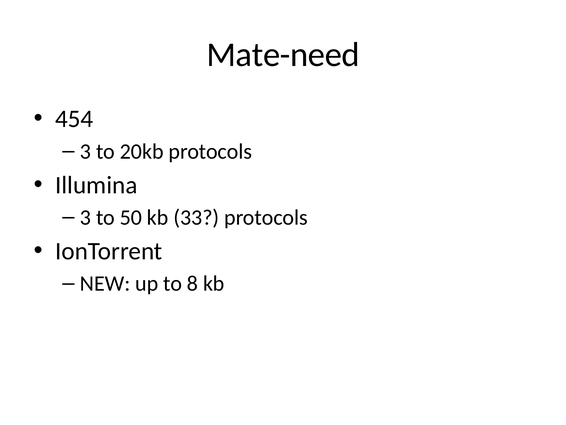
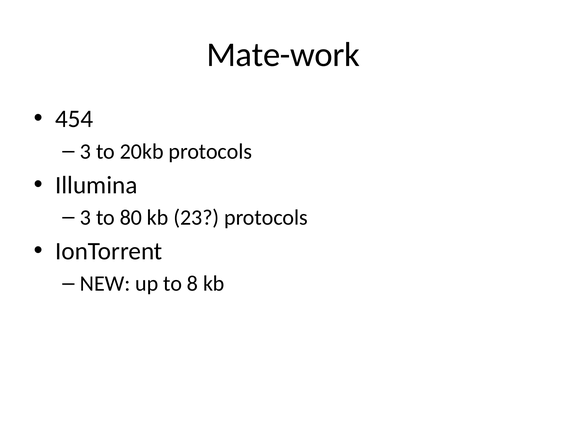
Mate-need: Mate-need -> Mate-work
50: 50 -> 80
33: 33 -> 23
